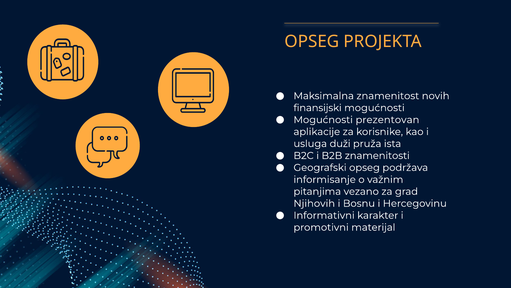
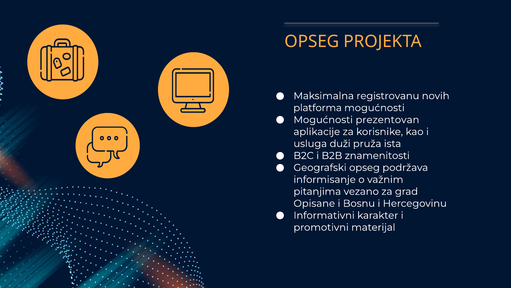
znamenitost: znamenitost -> registrovanu
finansijski: finansijski -> platforma
Njihovih: Njihovih -> Opisane
